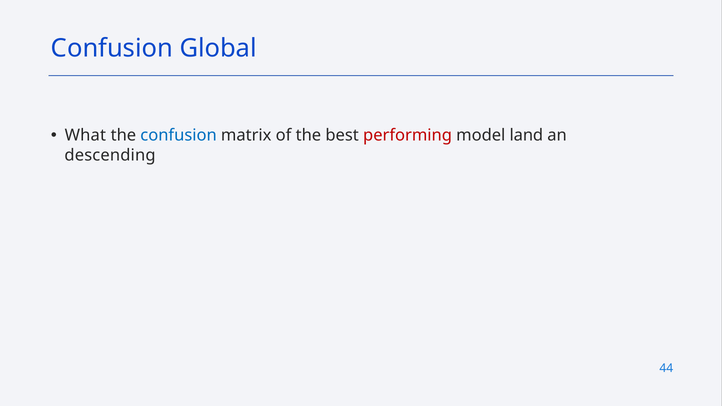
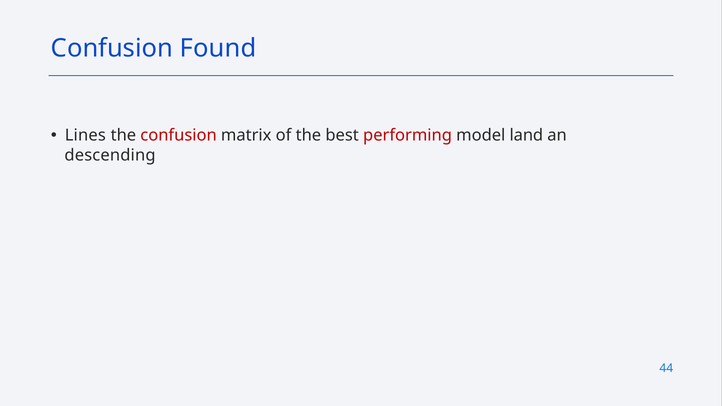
Global: Global -> Found
What: What -> Lines
confusion at (179, 136) colour: blue -> red
